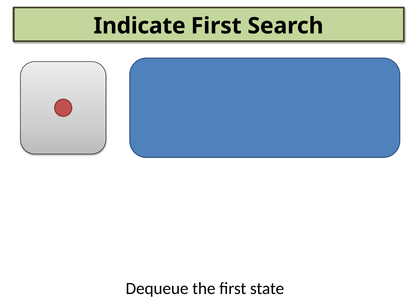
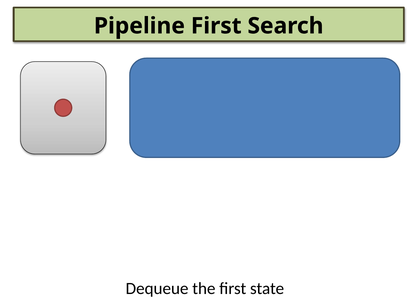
Indicate: Indicate -> Pipeline
